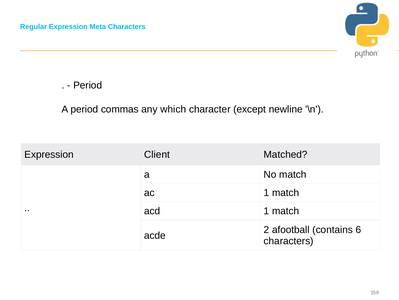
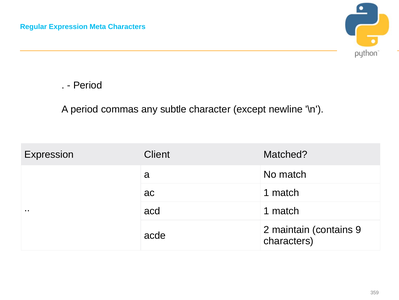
which: which -> subtle
afootball: afootball -> maintain
6: 6 -> 9
